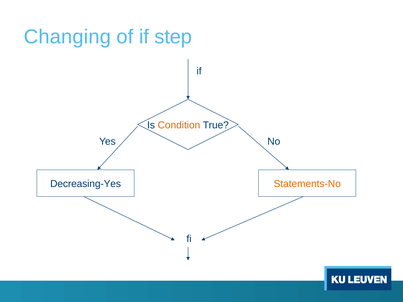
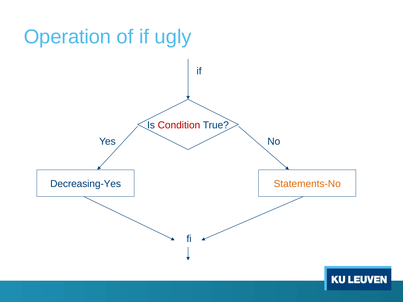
Changing: Changing -> Operation
step: step -> ugly
Condition colour: orange -> red
